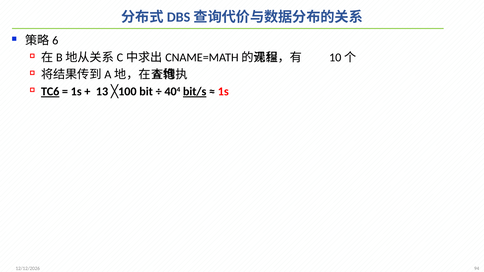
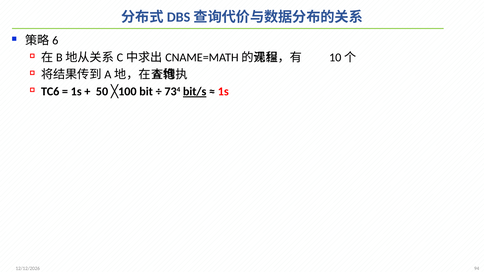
TC6 underline: present -> none
13: 13 -> 50
40: 40 -> 73
